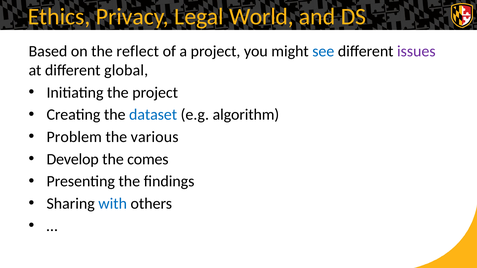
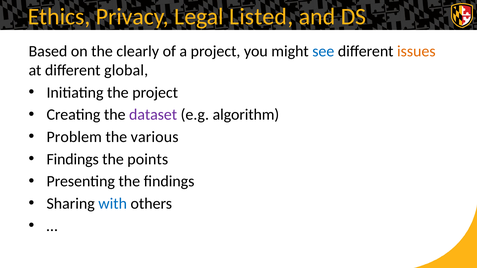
World: World -> Listed
reflect: reflect -> clearly
issues colour: purple -> orange
dataset colour: blue -> purple
Develop at (73, 159): Develop -> Findings
comes: comes -> points
